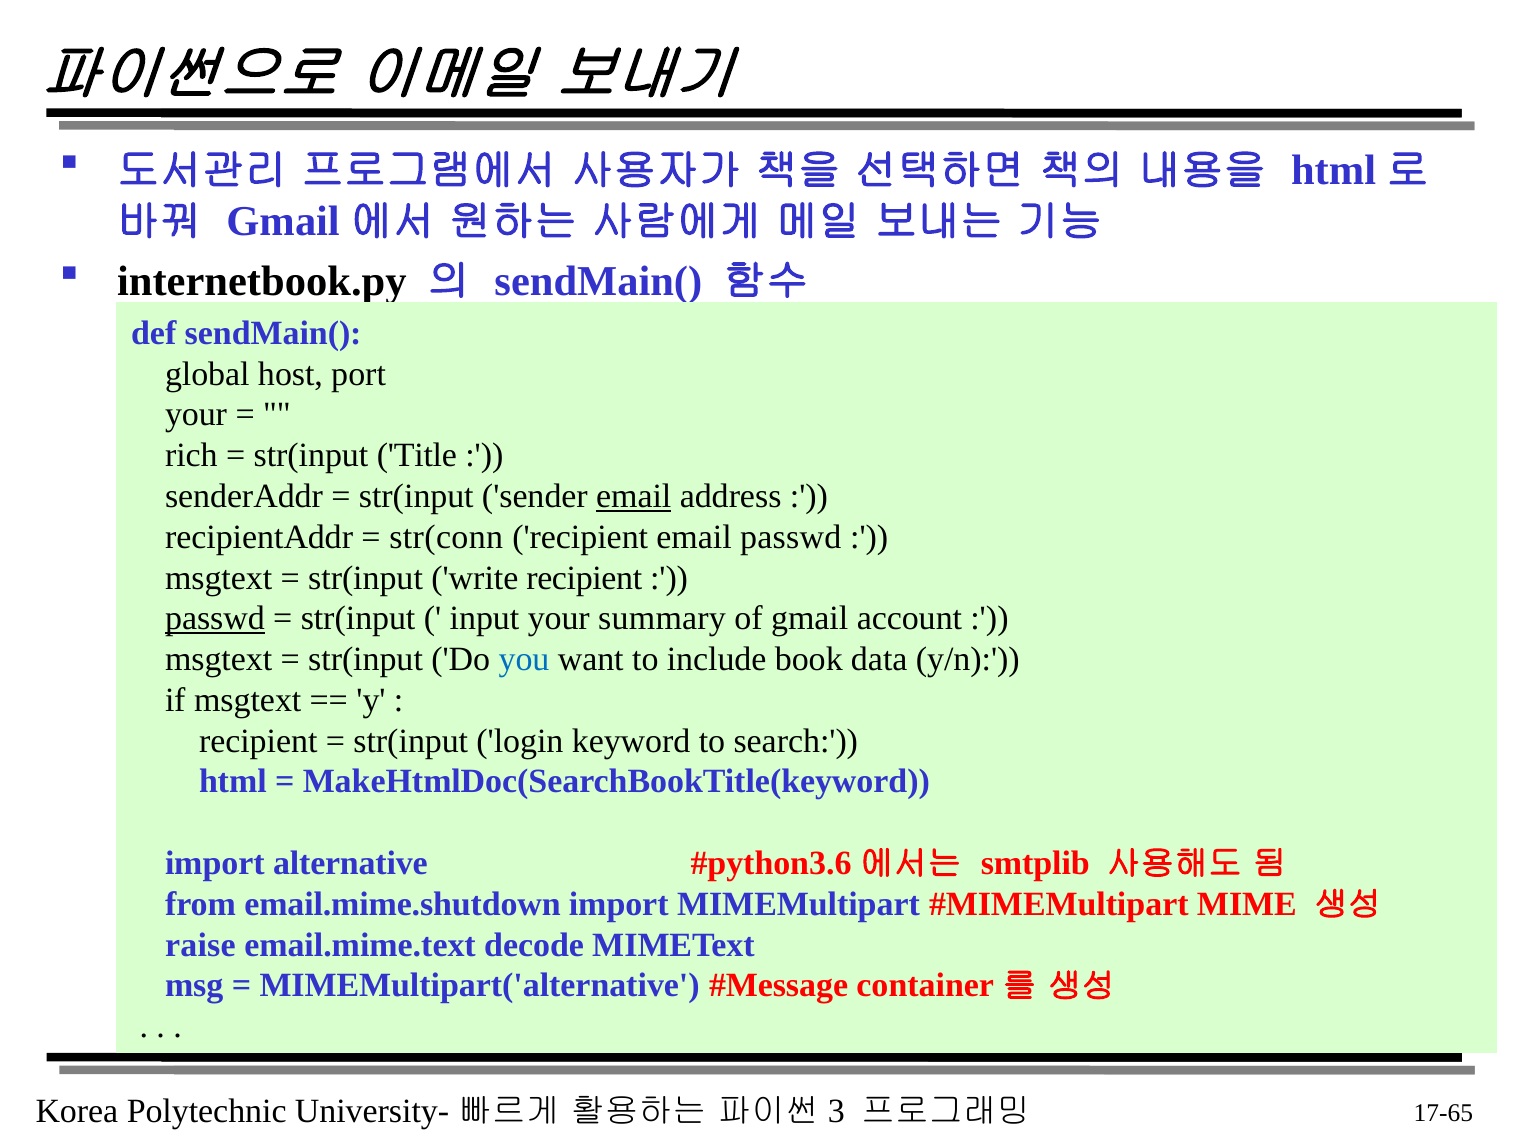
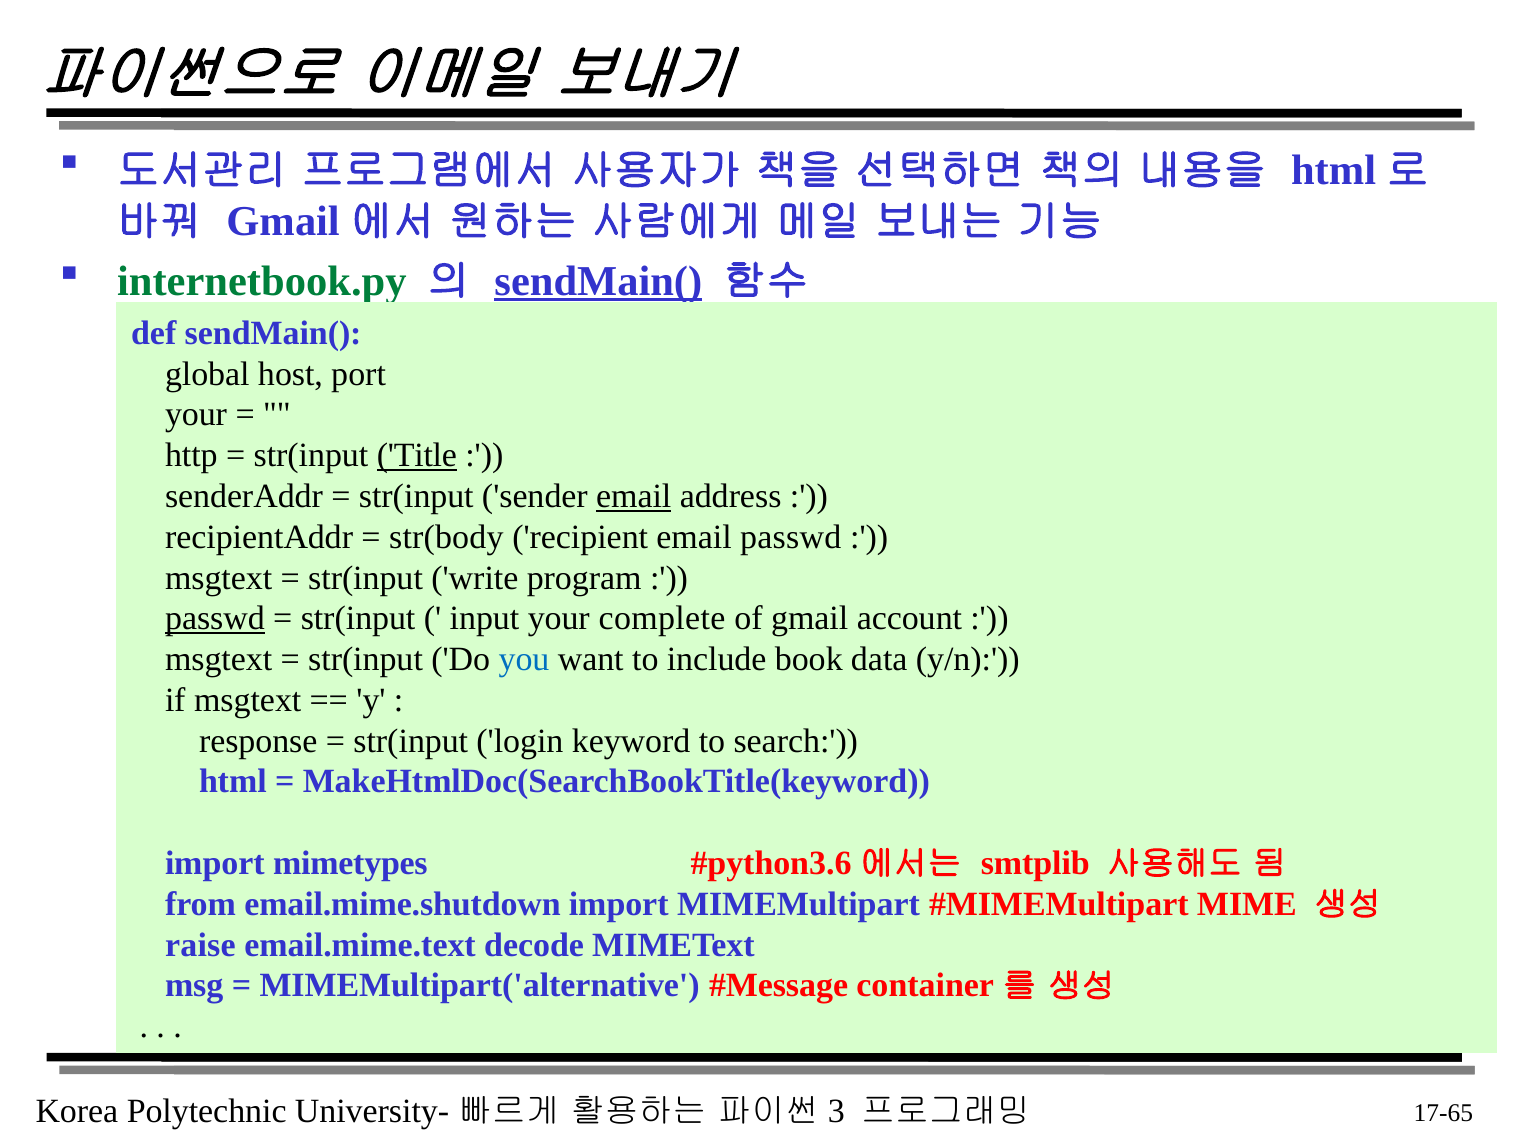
internetbook.py colour: black -> green
sendMain( at (598, 281) underline: none -> present
rich: rich -> http
Title underline: none -> present
str(conn: str(conn -> str(body
write recipient: recipient -> program
summary: summary -> complete
recipient at (258, 741): recipient -> response
alternative: alternative -> mimetypes
